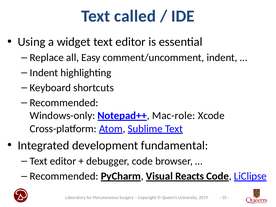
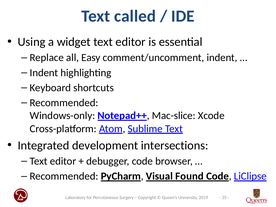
Mac-role: Mac-role -> Mac-slice
fundamental: fundamental -> intersections
Reacts: Reacts -> Found
